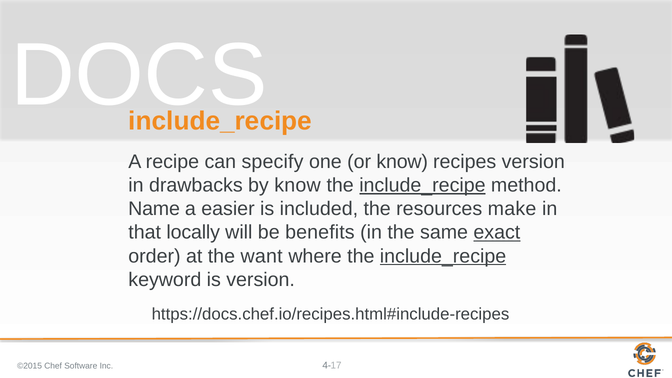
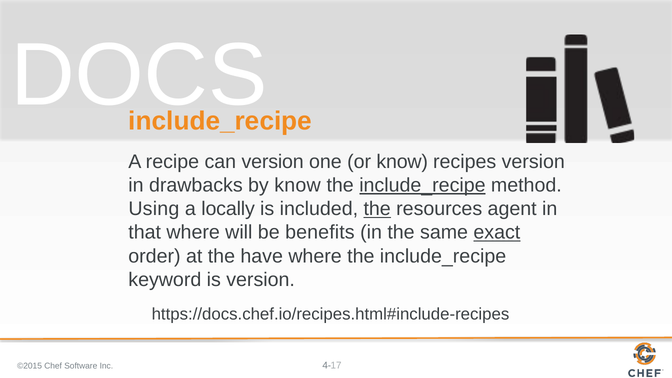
can specify: specify -> version
Name: Name -> Using
easier: easier -> locally
the at (377, 209) underline: none -> present
make: make -> agent
that locally: locally -> where
want: want -> have
include_recipe at (443, 256) underline: present -> none
